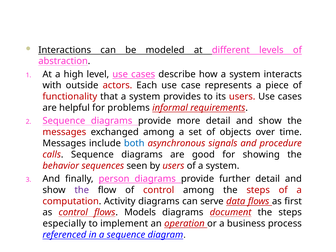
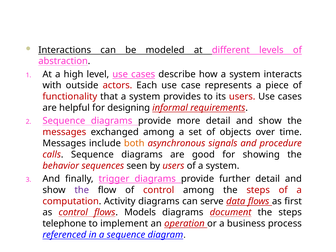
problems: problems -> designing
both colour: blue -> orange
person: person -> trigger
especially: especially -> telephone
